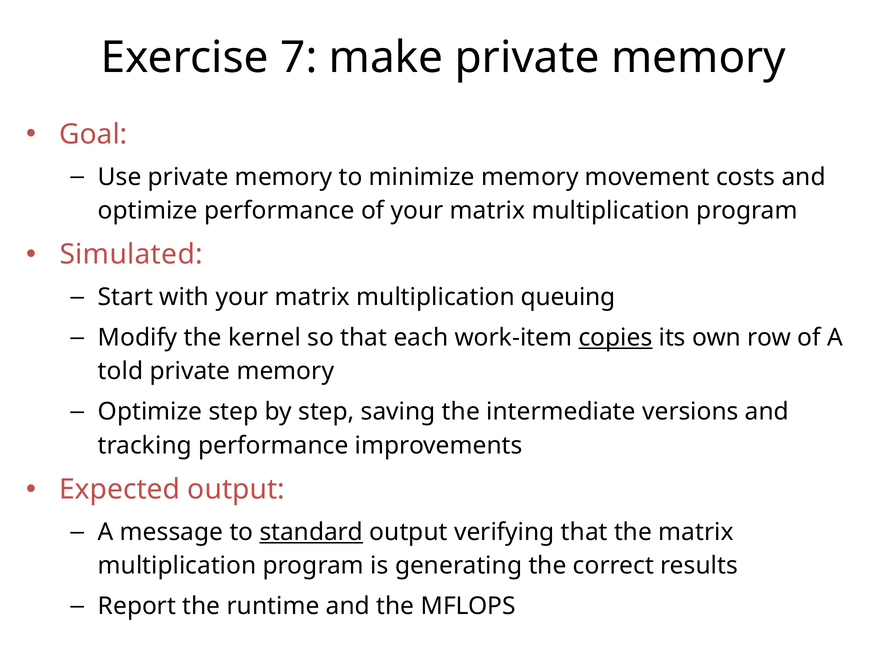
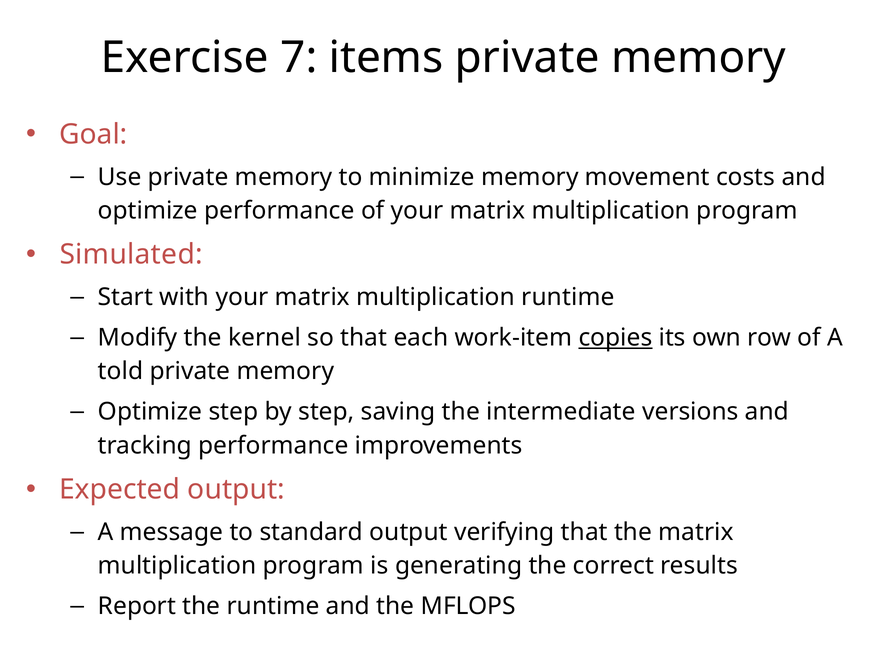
make: make -> items
multiplication queuing: queuing -> runtime
standard underline: present -> none
